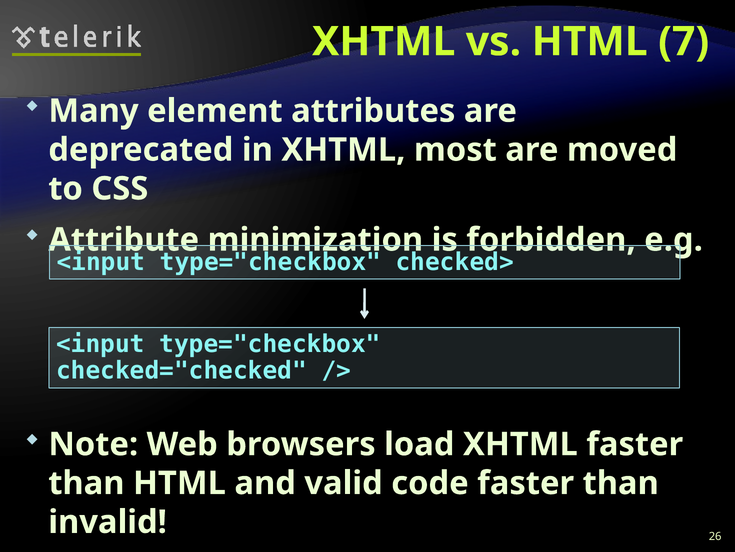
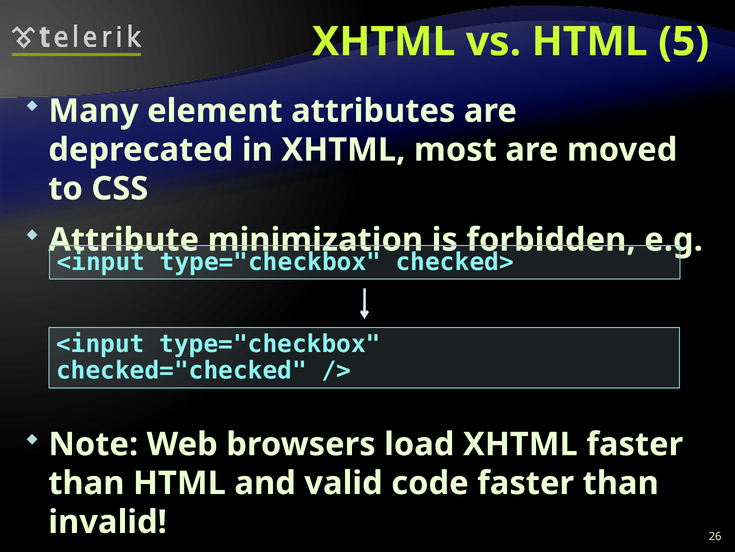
7: 7 -> 5
